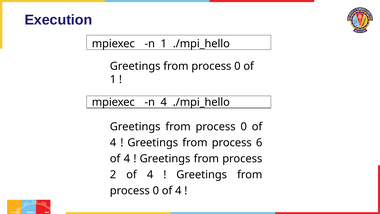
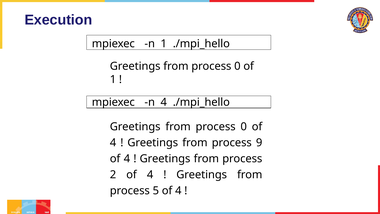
6: 6 -> 9
0 at (156, 191): 0 -> 5
